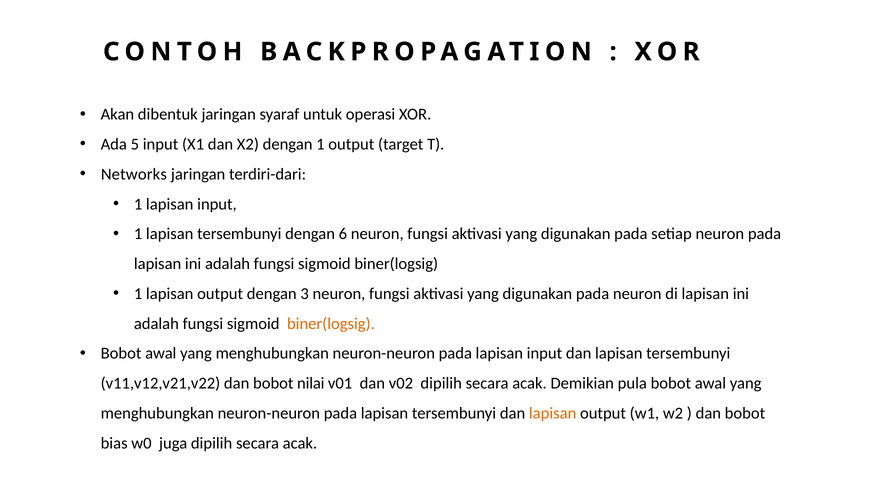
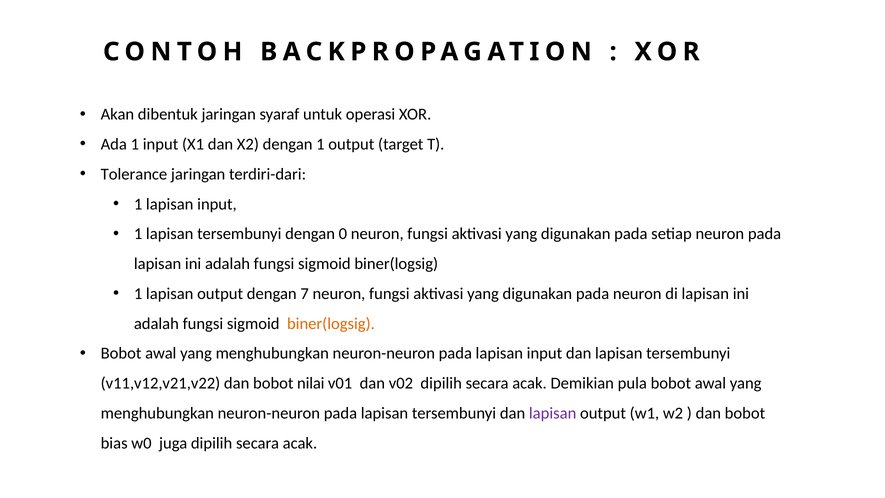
Ada 5: 5 -> 1
Networks: Networks -> Tolerance
6: 6 -> 0
3: 3 -> 7
lapisan at (553, 413) colour: orange -> purple
